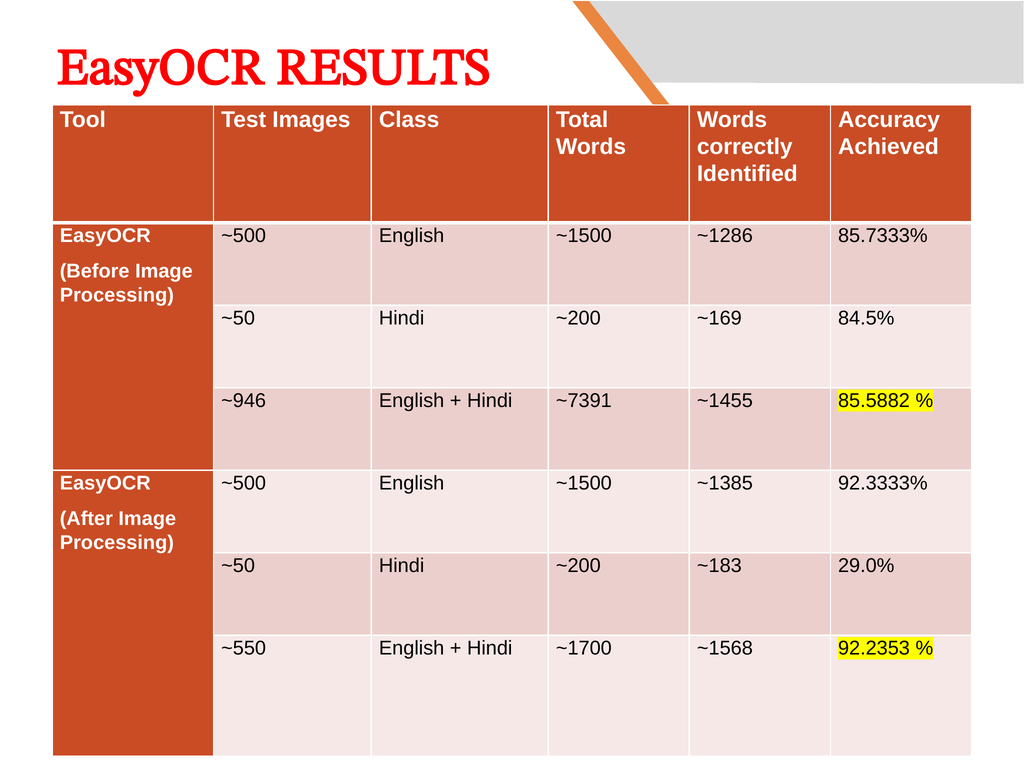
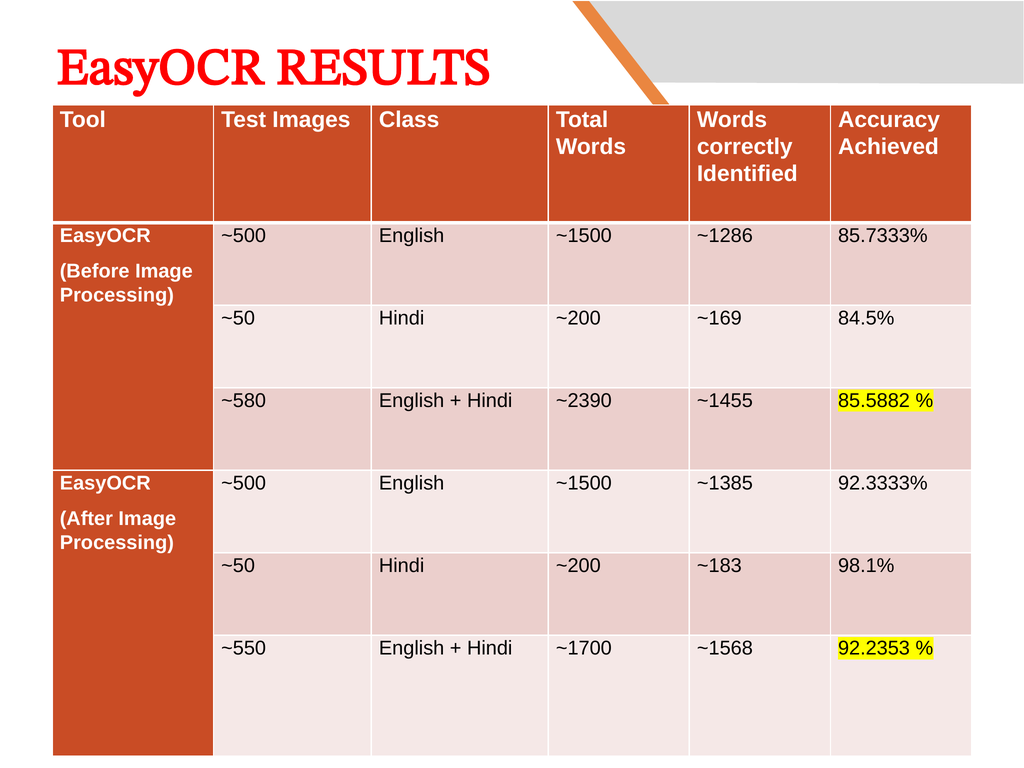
~946: ~946 -> ~580
~7391: ~7391 -> ~2390
29.0%: 29.0% -> 98.1%
